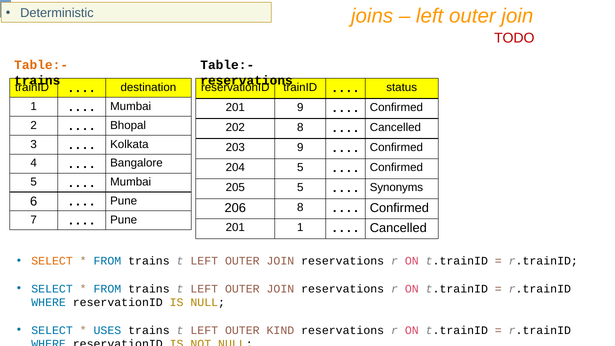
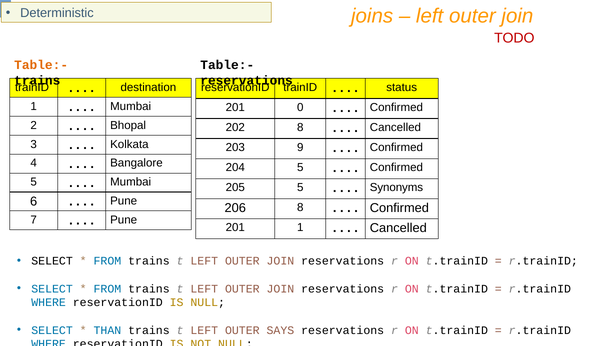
201 9: 9 -> 0
SELECT at (52, 261) colour: orange -> black
USES: USES -> THAN
KIND: KIND -> SAYS
